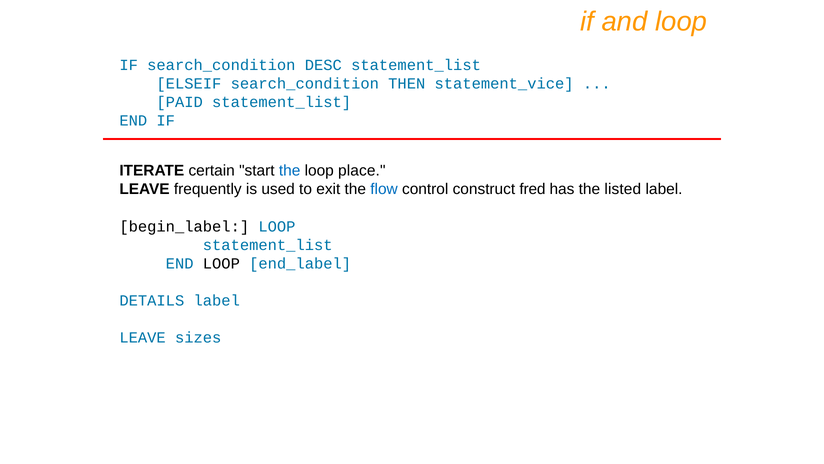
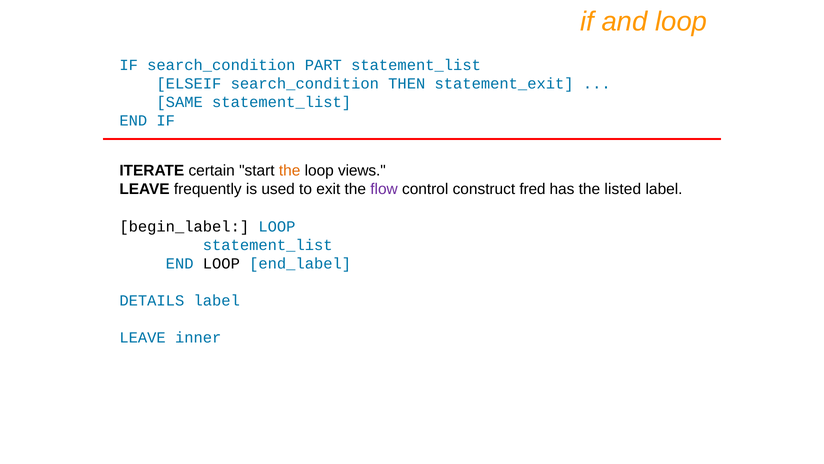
DESC: DESC -> PART
statement_vice: statement_vice -> statement_exit
PAID: PAID -> SAME
the at (290, 171) colour: blue -> orange
place: place -> views
flow colour: blue -> purple
sizes: sizes -> inner
